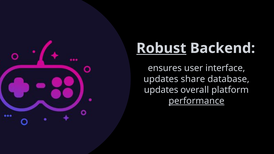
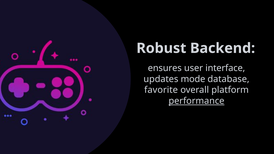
Robust underline: present -> none
share: share -> mode
updates at (161, 90): updates -> favorite
